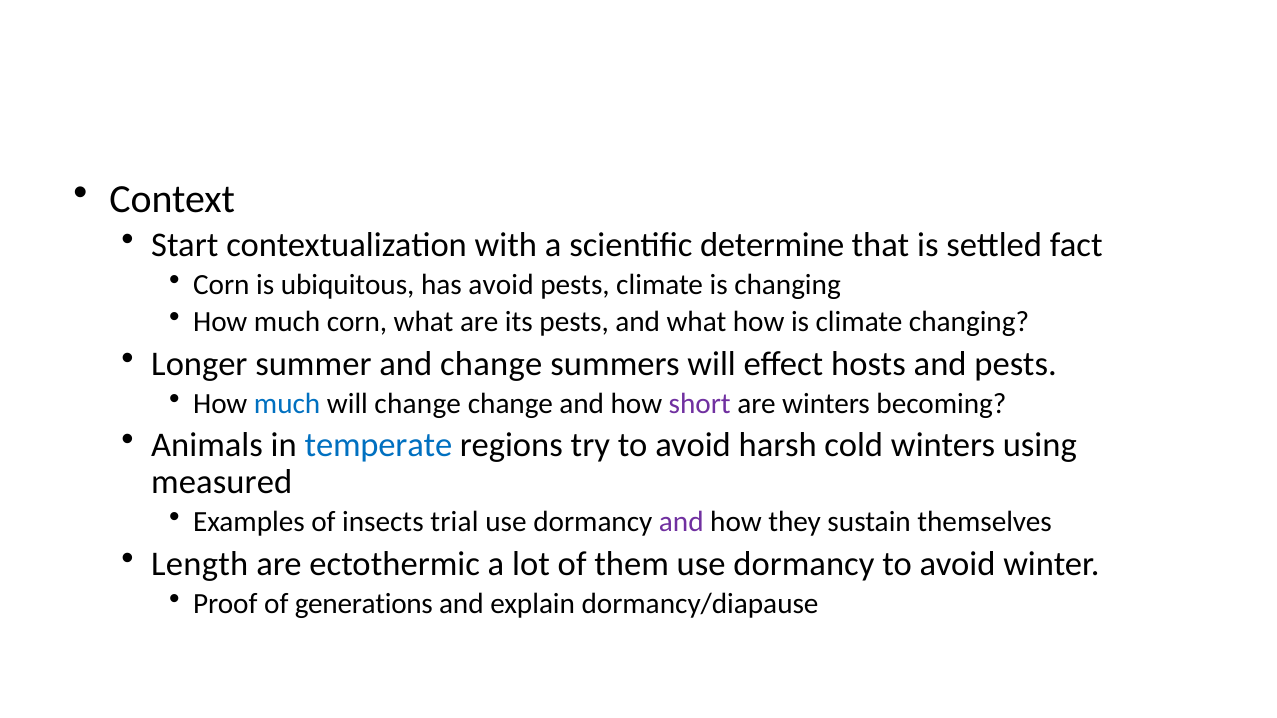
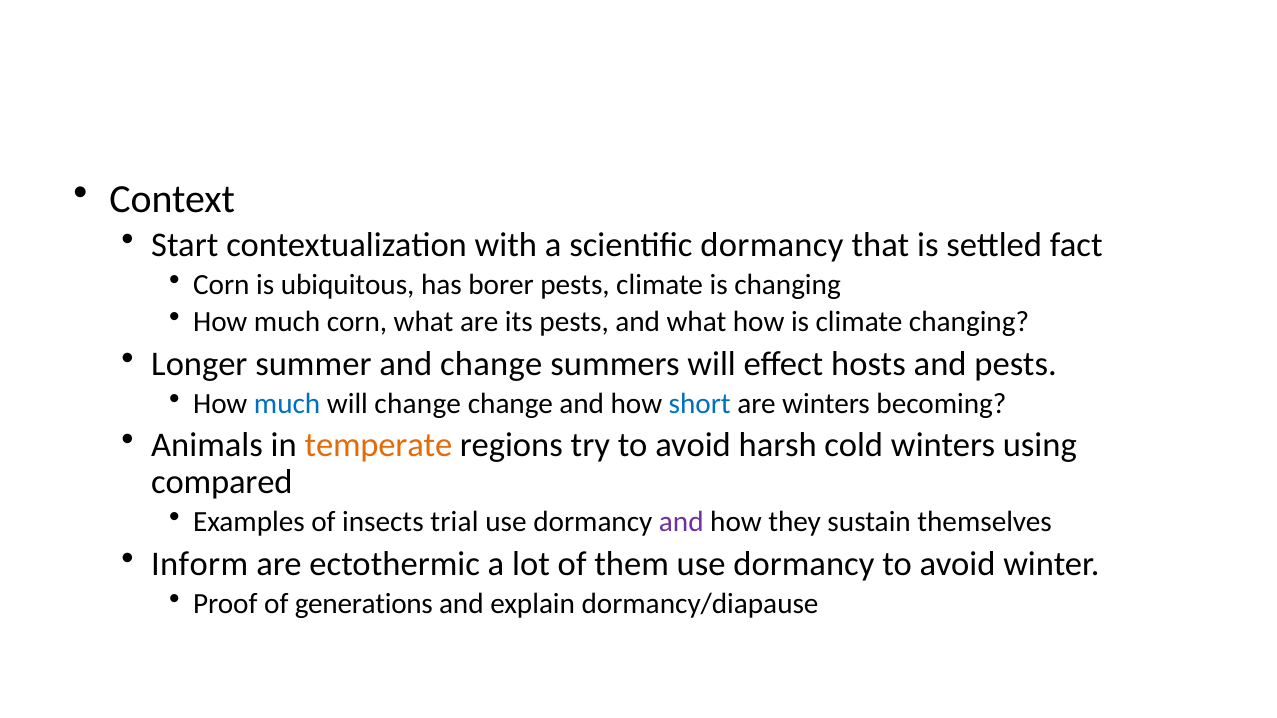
scientific determine: determine -> dormancy
has avoid: avoid -> borer
short colour: purple -> blue
temperate colour: blue -> orange
measured: measured -> compared
Length: Length -> Inform
